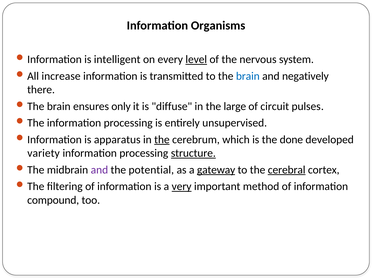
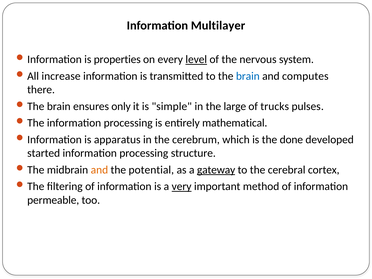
Organisms: Organisms -> Multilayer
intelligent: intelligent -> properties
negatively: negatively -> computes
diffuse: diffuse -> simple
circuit: circuit -> trucks
unsupervised: unsupervised -> mathematical
the at (162, 140) underline: present -> none
variety: variety -> started
structure underline: present -> none
and at (99, 170) colour: purple -> orange
cerebral underline: present -> none
compound: compound -> permeable
